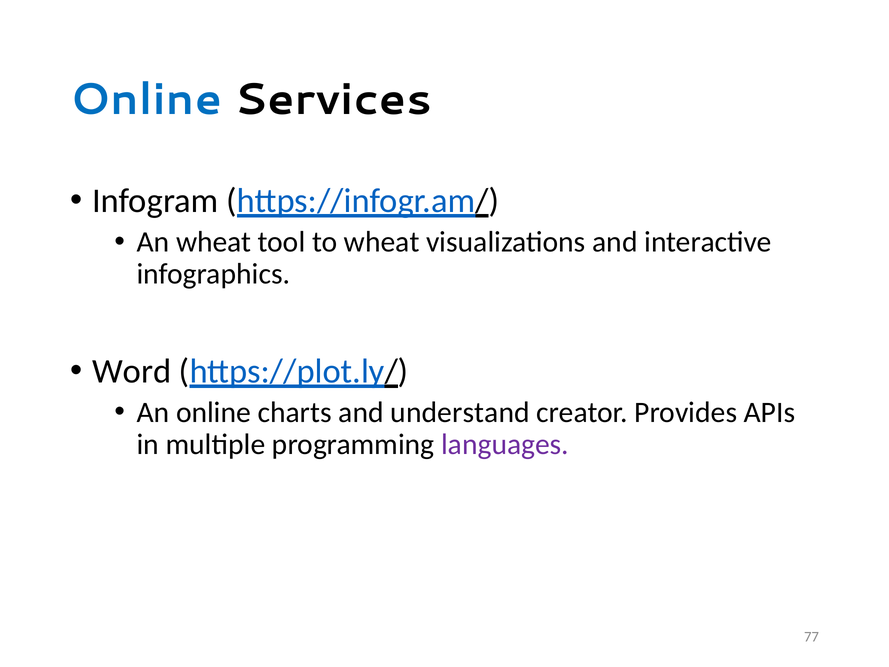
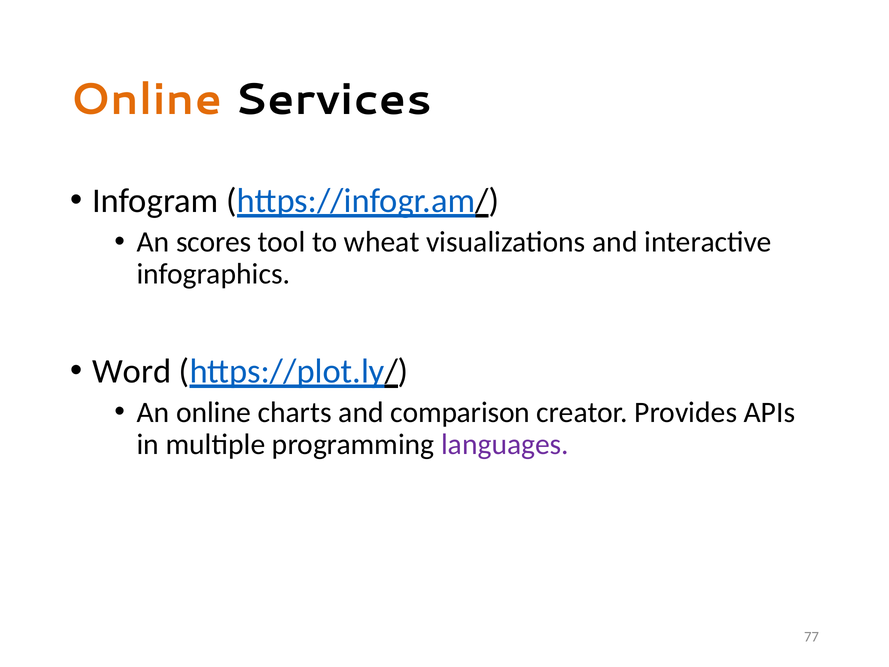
Online at (146, 100) colour: blue -> orange
An wheat: wheat -> scores
understand: understand -> comparison
